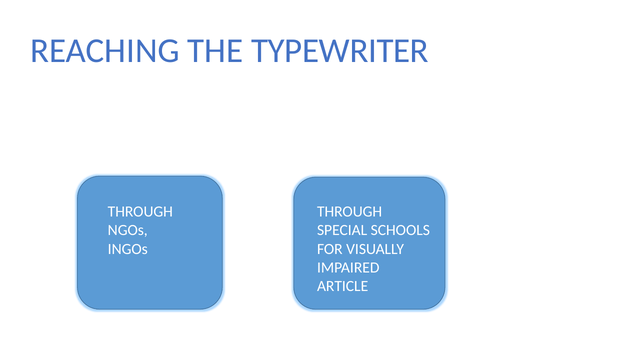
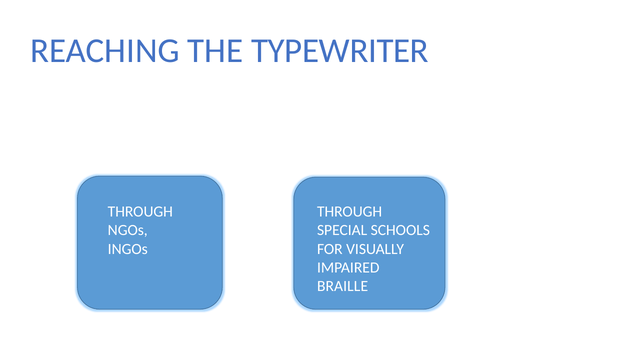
ARTICLE: ARTICLE -> BRAILLE
